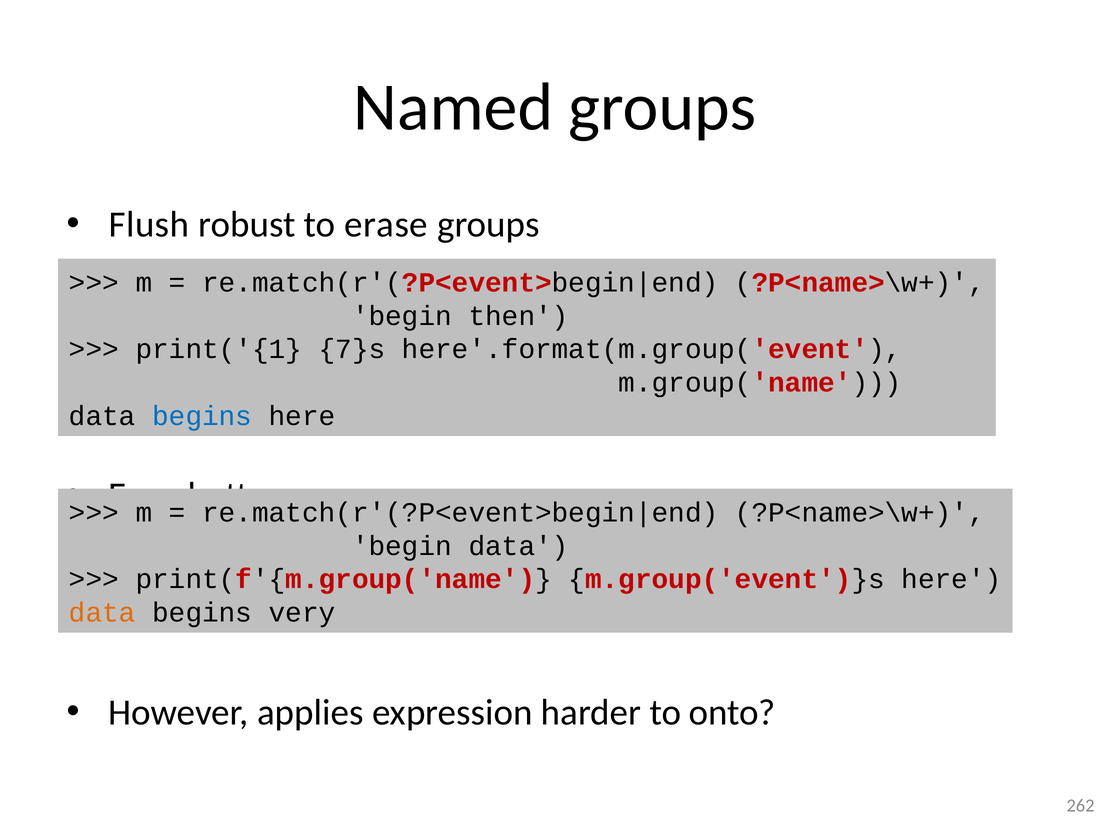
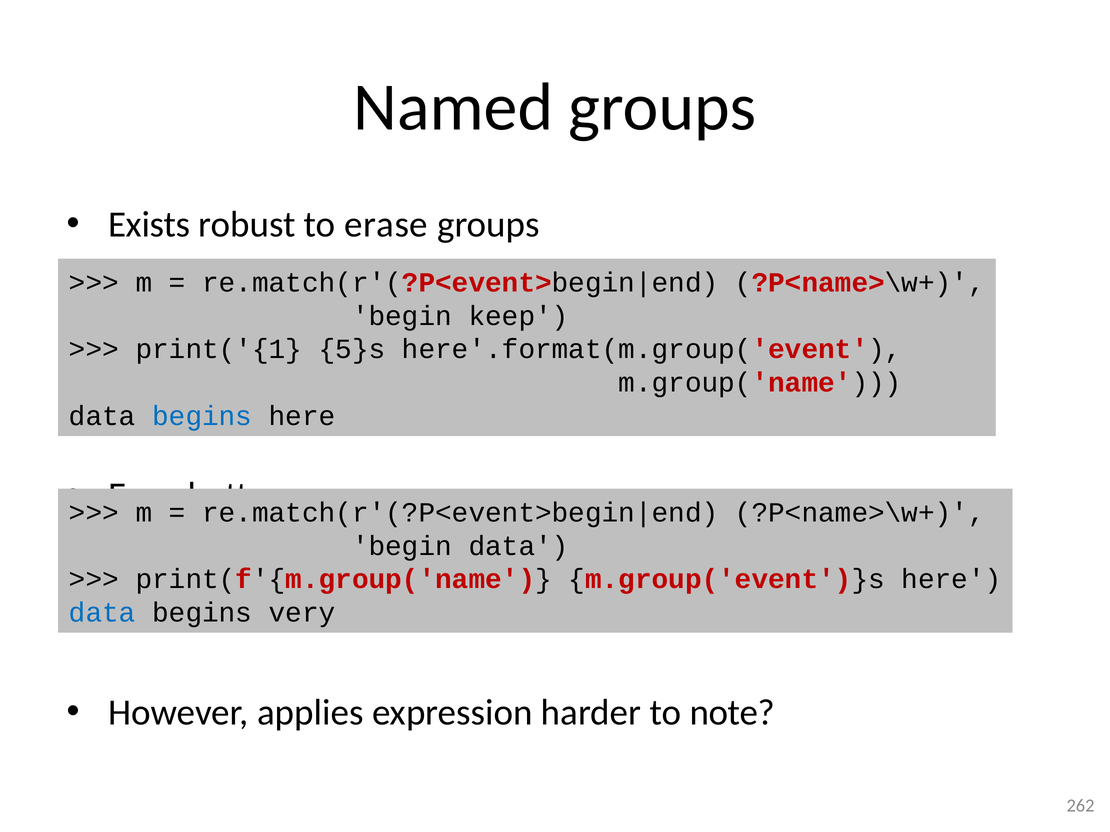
Flush: Flush -> Exists
then: then -> keep
7}s: 7}s -> 5}s
data at (102, 613) colour: orange -> blue
onto: onto -> note
